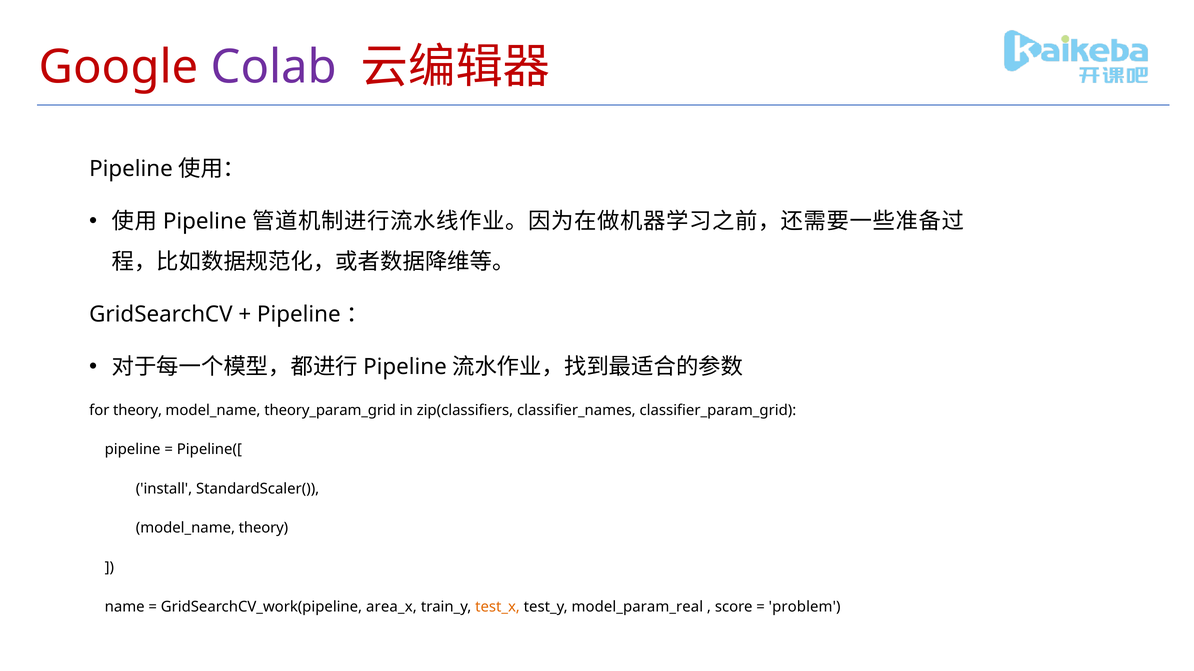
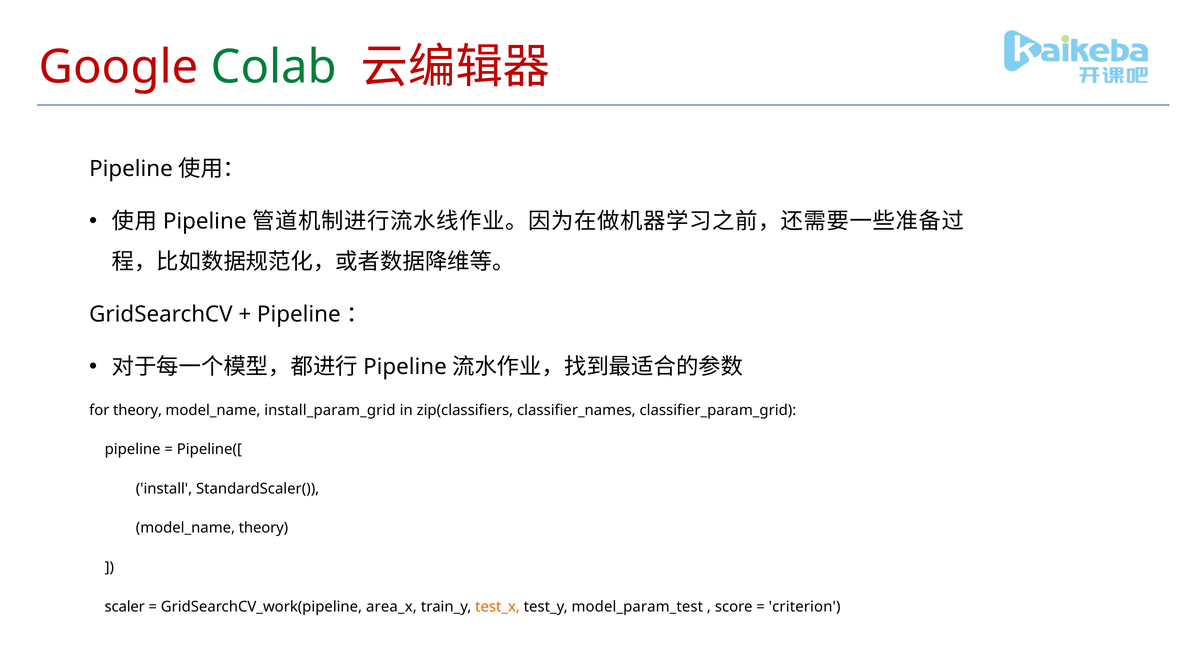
Colab colour: purple -> green
theory_param_grid: theory_param_grid -> install_param_grid
name: name -> scaler
model_param_real: model_param_real -> model_param_test
problem: problem -> criterion
